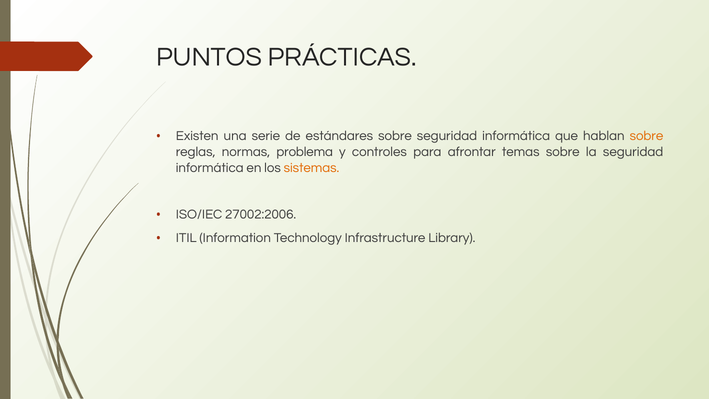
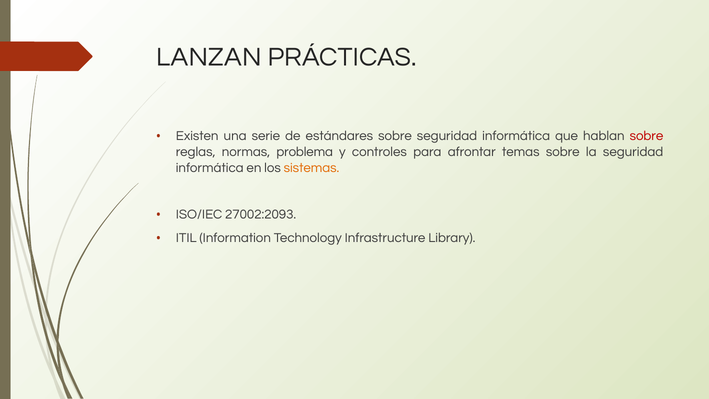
PUNTOS: PUNTOS -> LANZAN
sobre at (646, 136) colour: orange -> red
27002:2006: 27002:2006 -> 27002:2093
